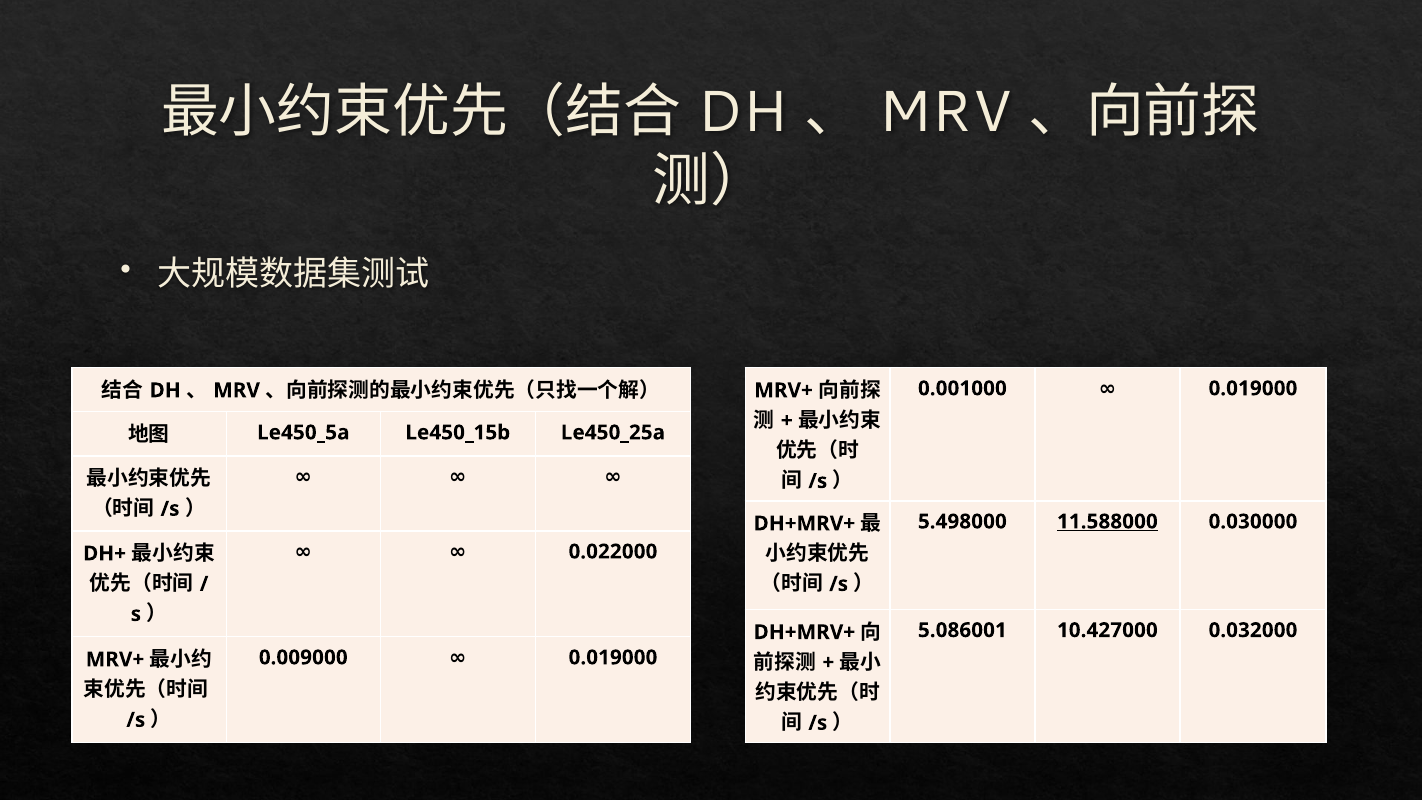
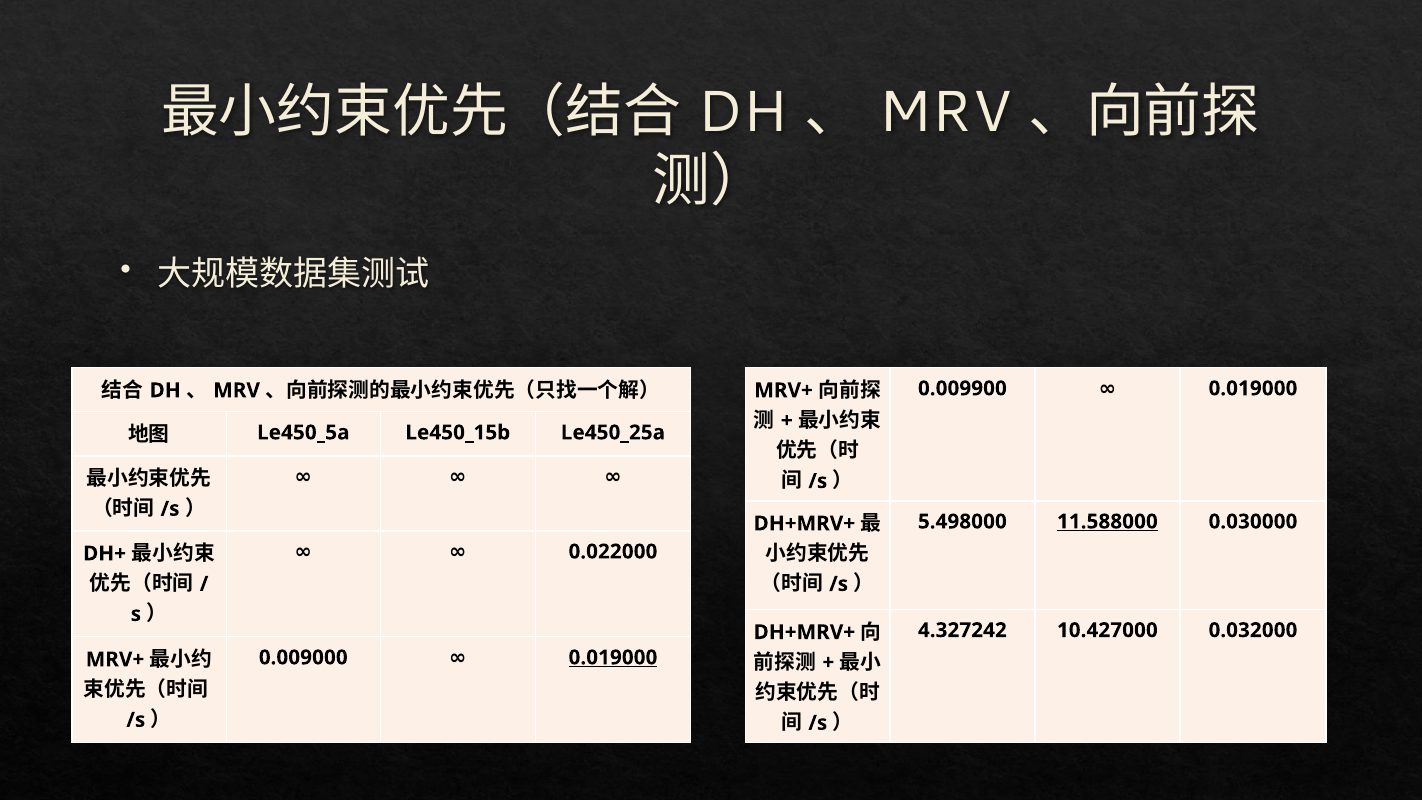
0.001000: 0.001000 -> 0.009900
5.086001: 5.086001 -> 4.327242
0.019000 at (613, 657) underline: none -> present
